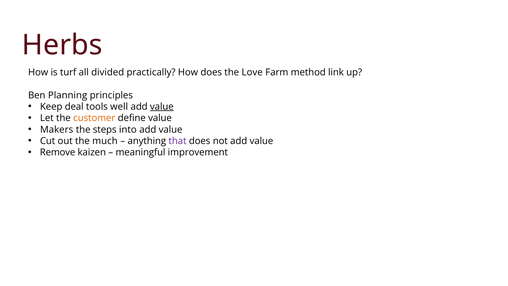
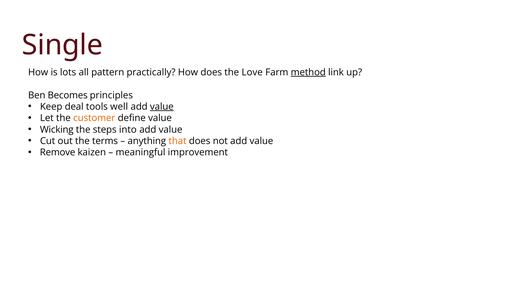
Herbs: Herbs -> Single
turf: turf -> lots
divided: divided -> pattern
method underline: none -> present
Planning: Planning -> Becomes
Makers: Makers -> Wicking
much: much -> terms
that colour: purple -> orange
